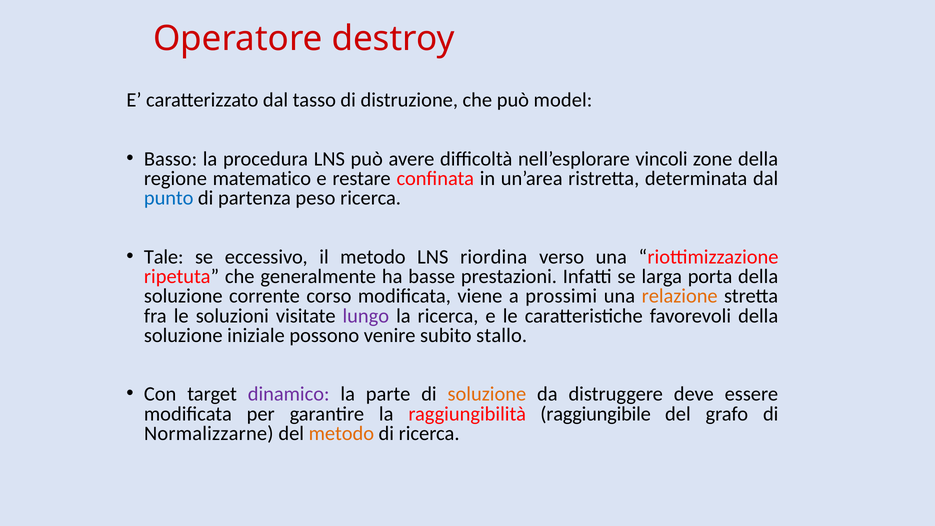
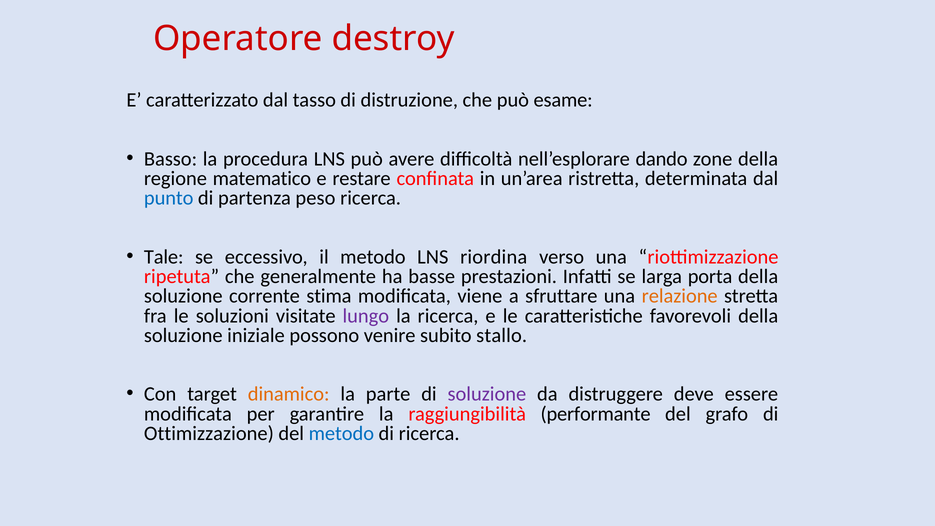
model: model -> esame
vincoli: vincoli -> dando
corso: corso -> stima
prossimi: prossimi -> sfruttare
dinamico colour: purple -> orange
soluzione at (487, 394) colour: orange -> purple
raggiungibile: raggiungibile -> performante
Normalizzarne: Normalizzarne -> Ottimizzazione
metodo at (341, 433) colour: orange -> blue
